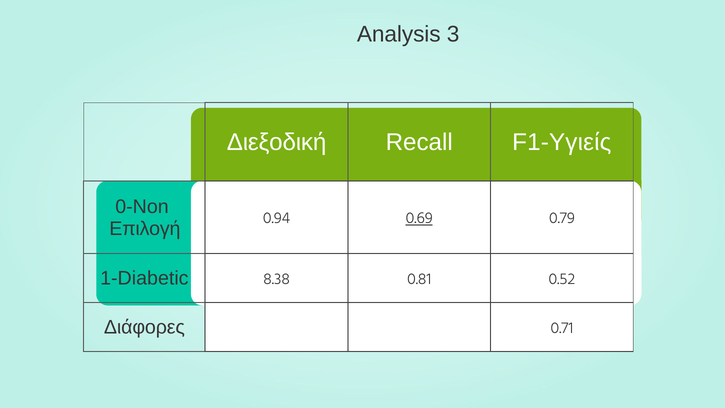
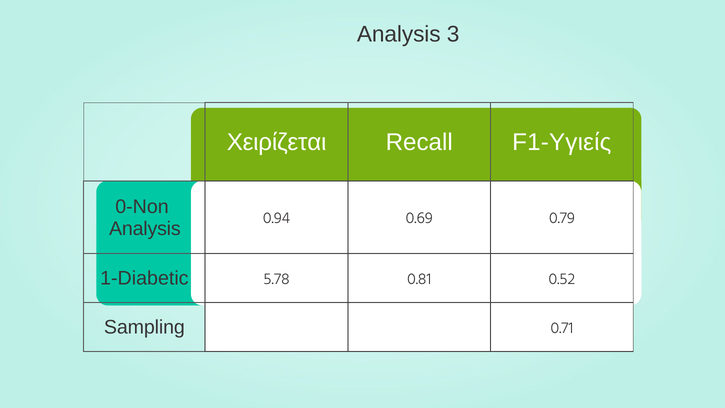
Διεξοδική: Διεξοδική -> Χειρίζεται
Επιλογή at (145, 229): Επιλογή -> Analysis
0.69 underline: present -> none
8.38: 8.38 -> 5.78
Διάφορες: Διάφορες -> Sampling
